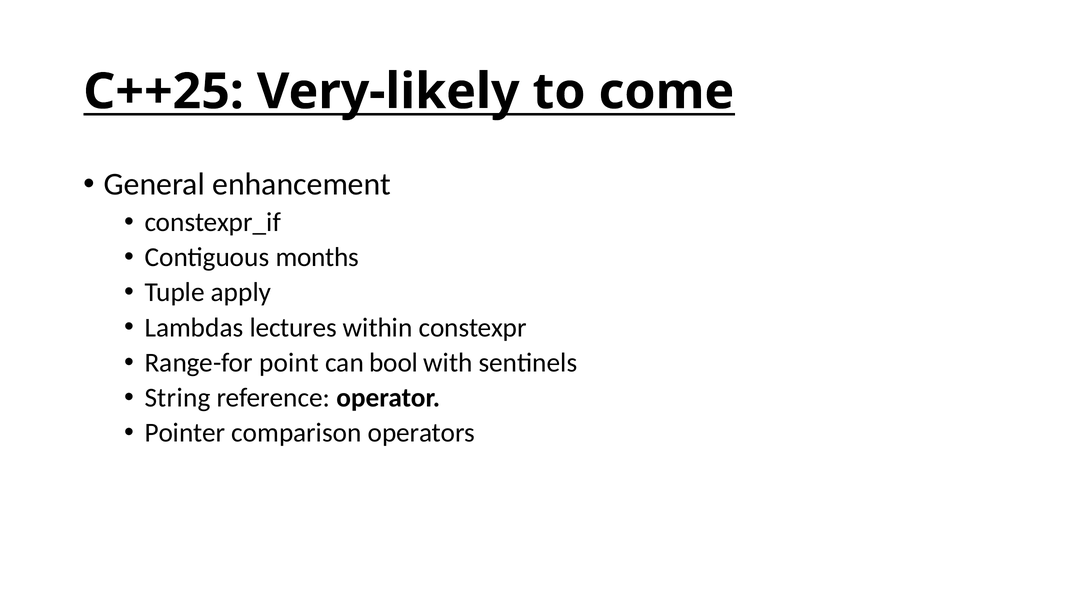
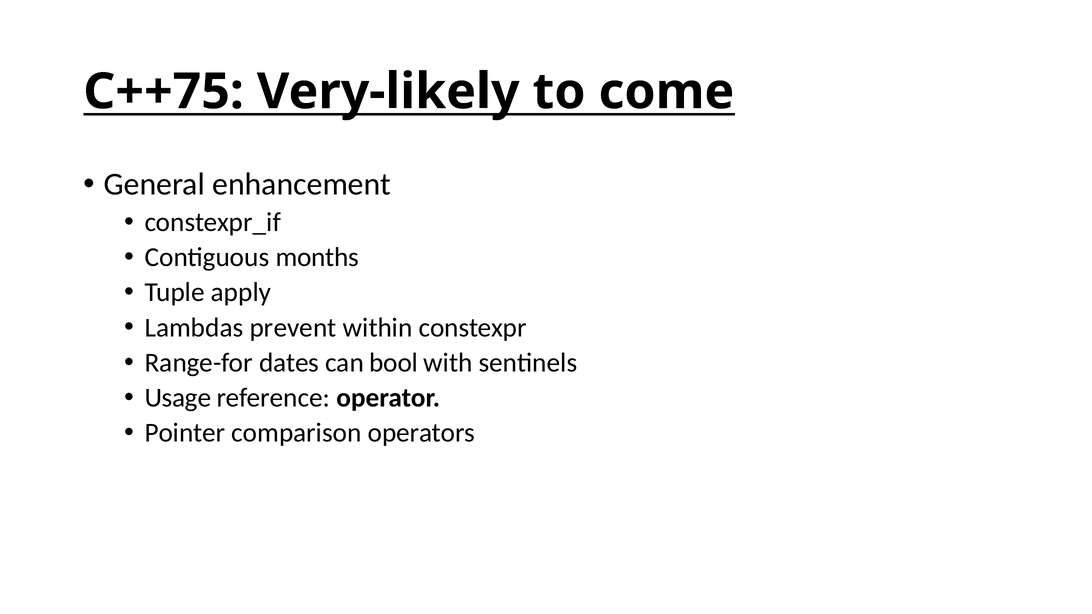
C++25: C++25 -> C++75
lectures: lectures -> prevent
point: point -> dates
String: String -> Usage
